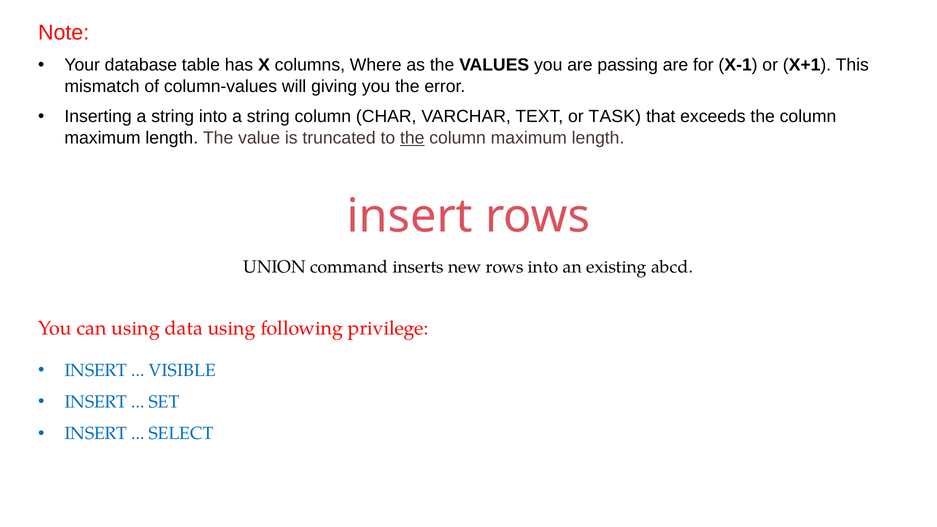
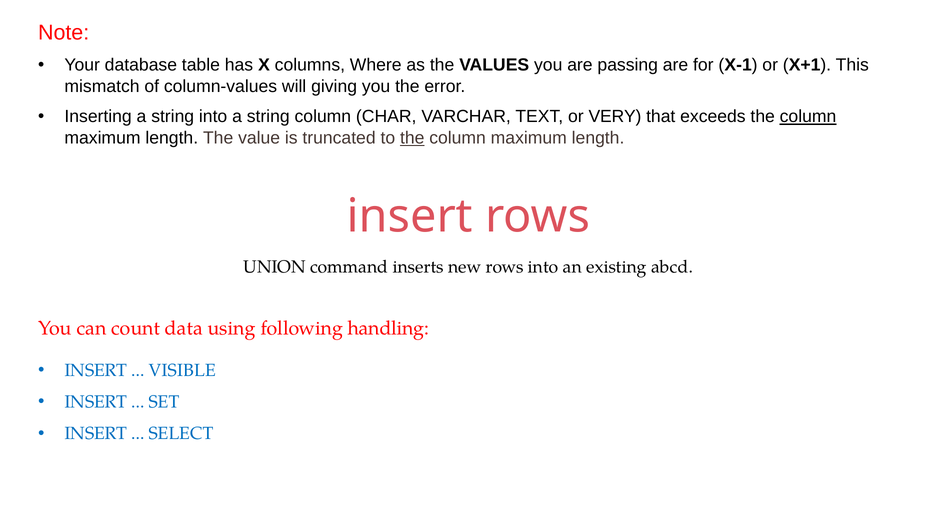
TASK: TASK -> VERY
column at (808, 117) underline: none -> present
can using: using -> count
privilege: privilege -> handling
